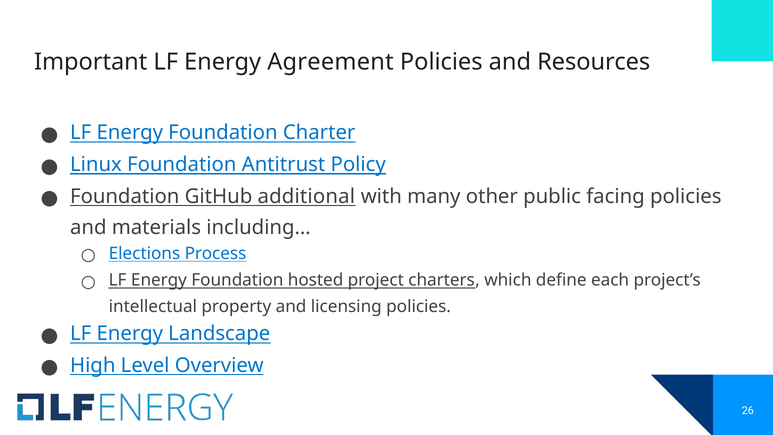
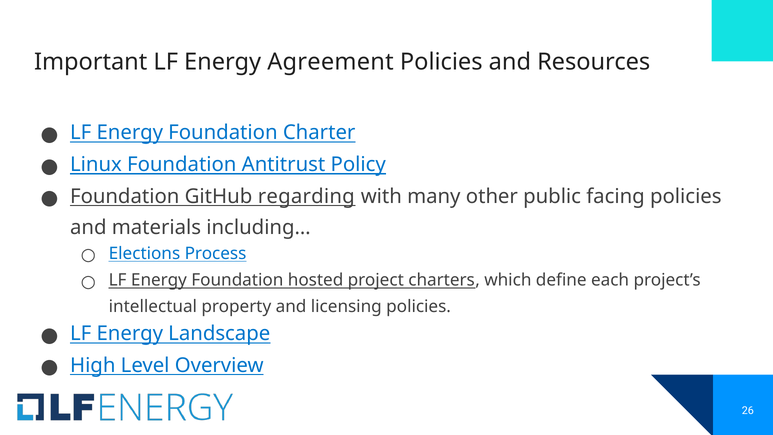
additional: additional -> regarding
